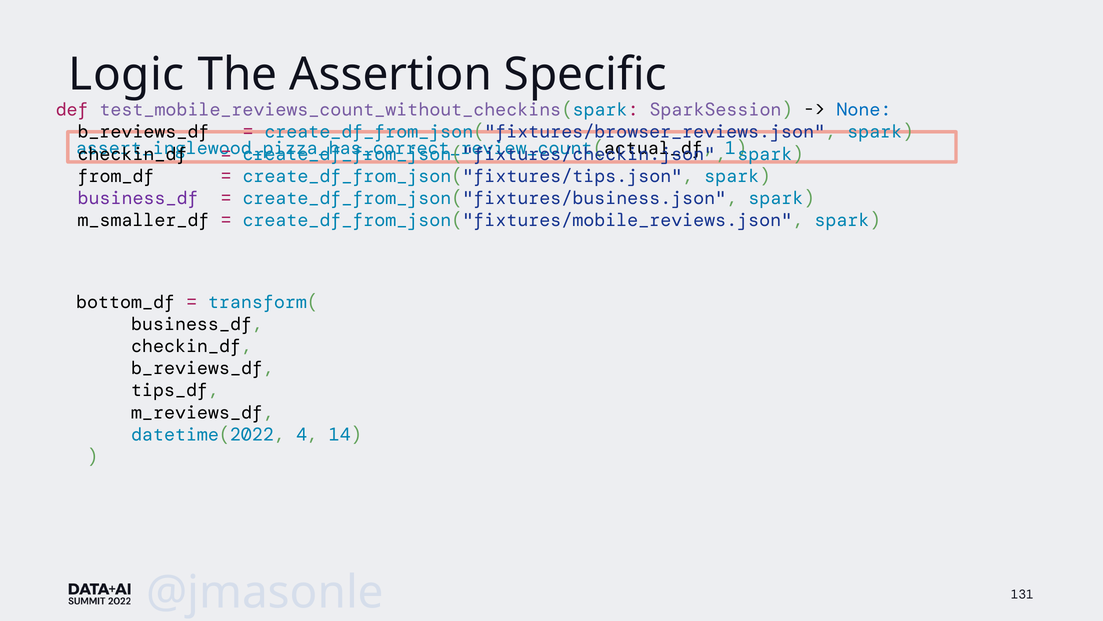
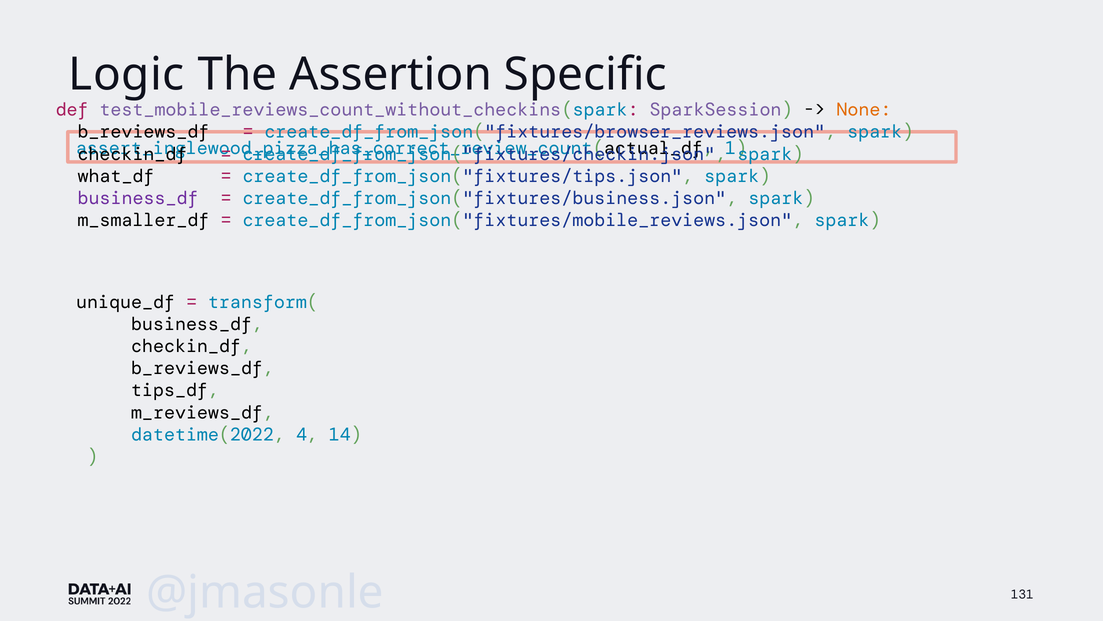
None colour: blue -> orange
from_df: from_df -> what_df
bottom_df: bottom_df -> unique_df
